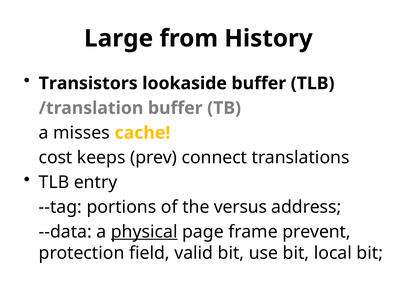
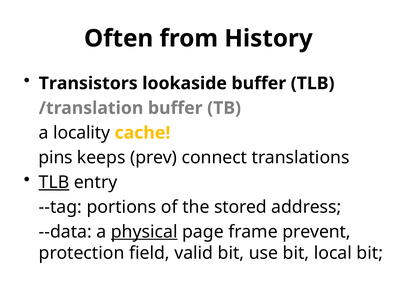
Large: Large -> Often
misses: misses -> locality
cost: cost -> pins
TLB at (54, 182) underline: none -> present
versus: versus -> stored
